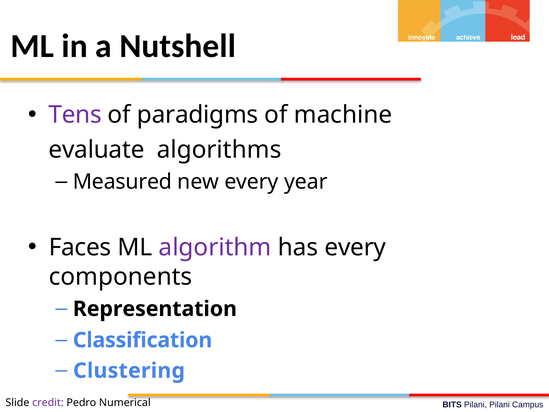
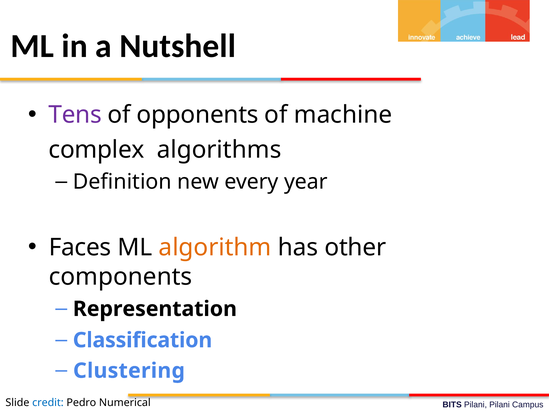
paradigms: paradigms -> opponents
evaluate: evaluate -> complex
Measured: Measured -> Definition
algorithm colour: purple -> orange
has every: every -> other
credit colour: purple -> blue
